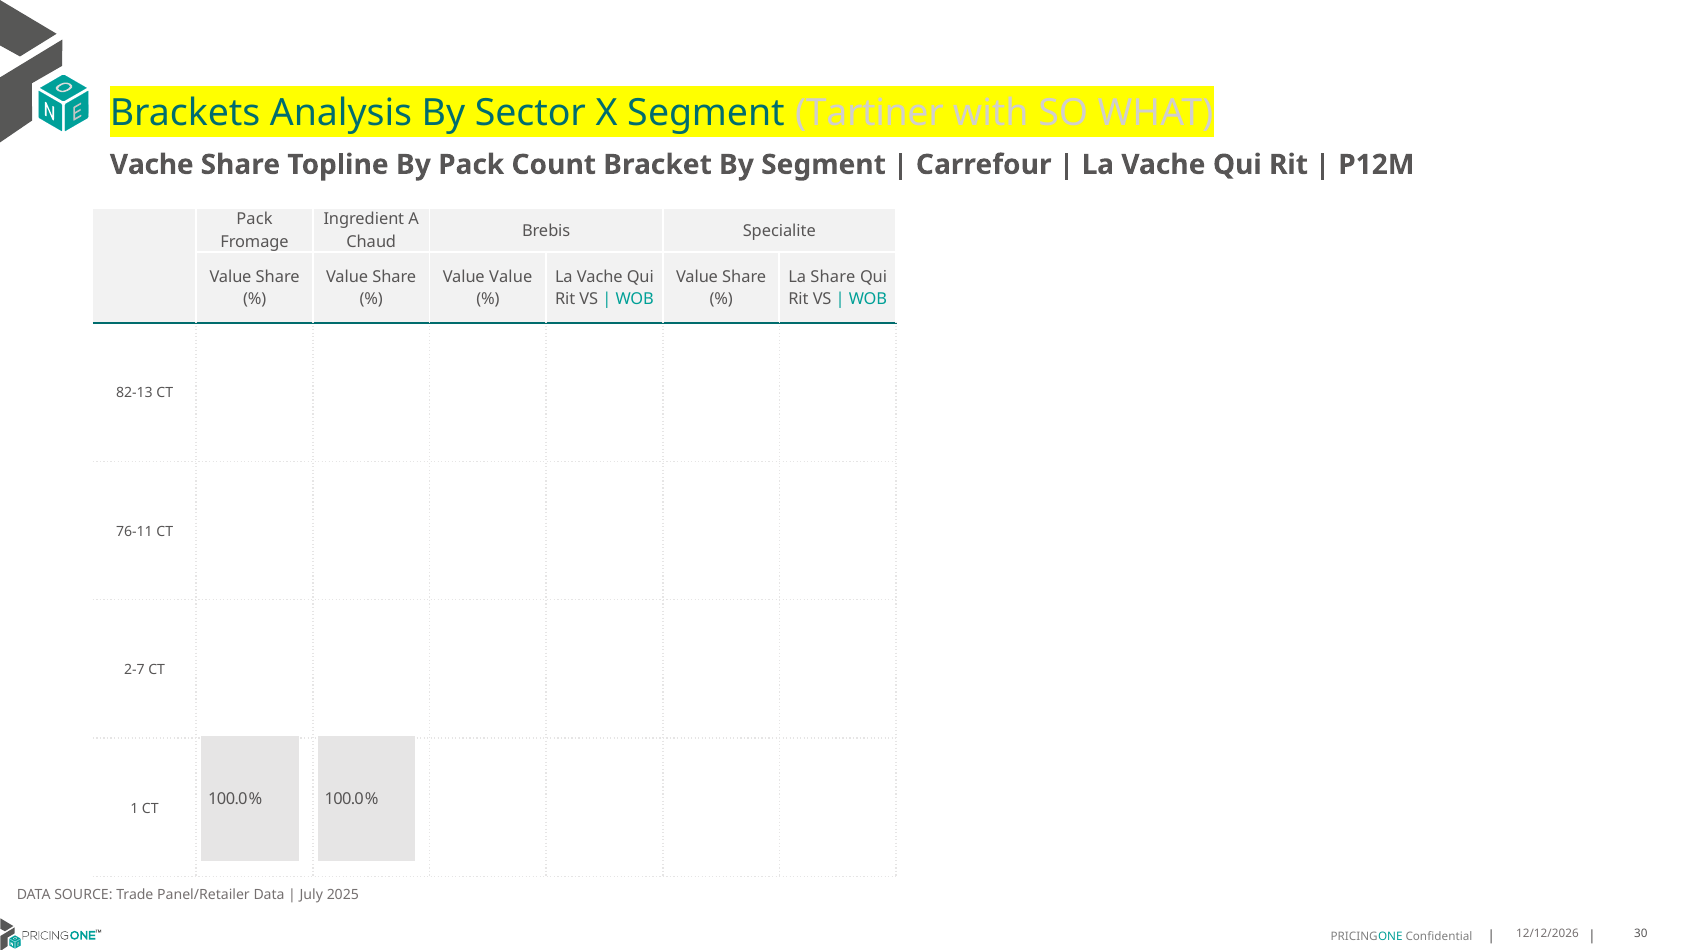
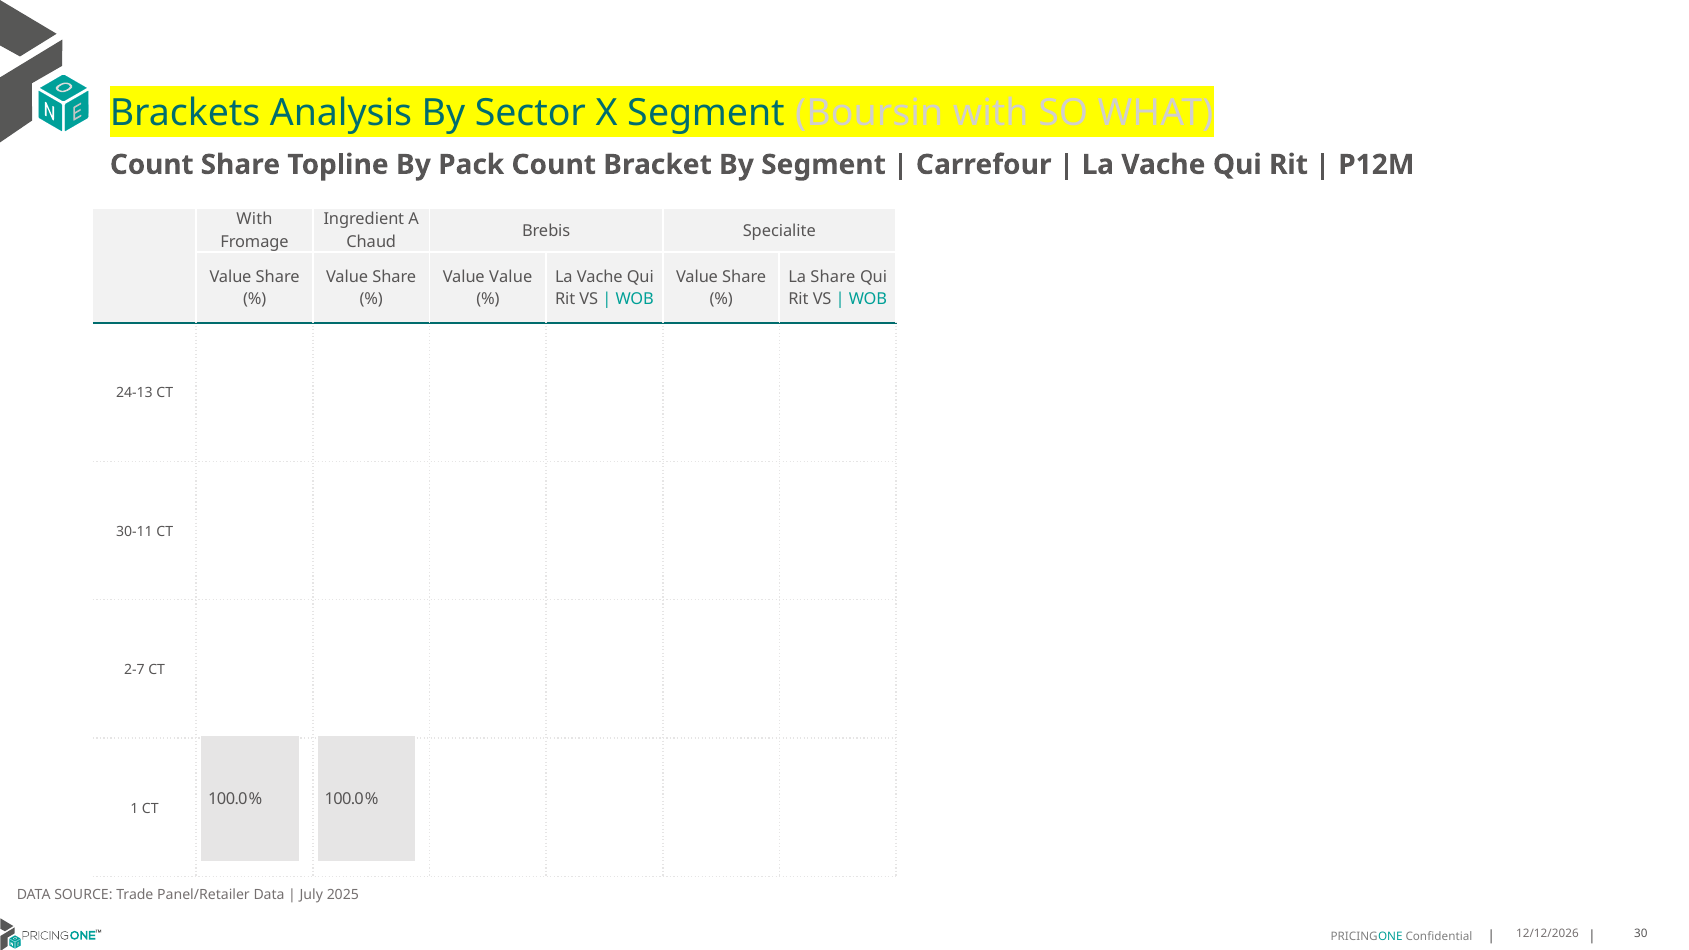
Tartiner: Tartiner -> Boursin
Vache at (152, 165): Vache -> Count
Pack at (254, 220): Pack -> With
82-13: 82-13 -> 24-13
76-11: 76-11 -> 30-11
